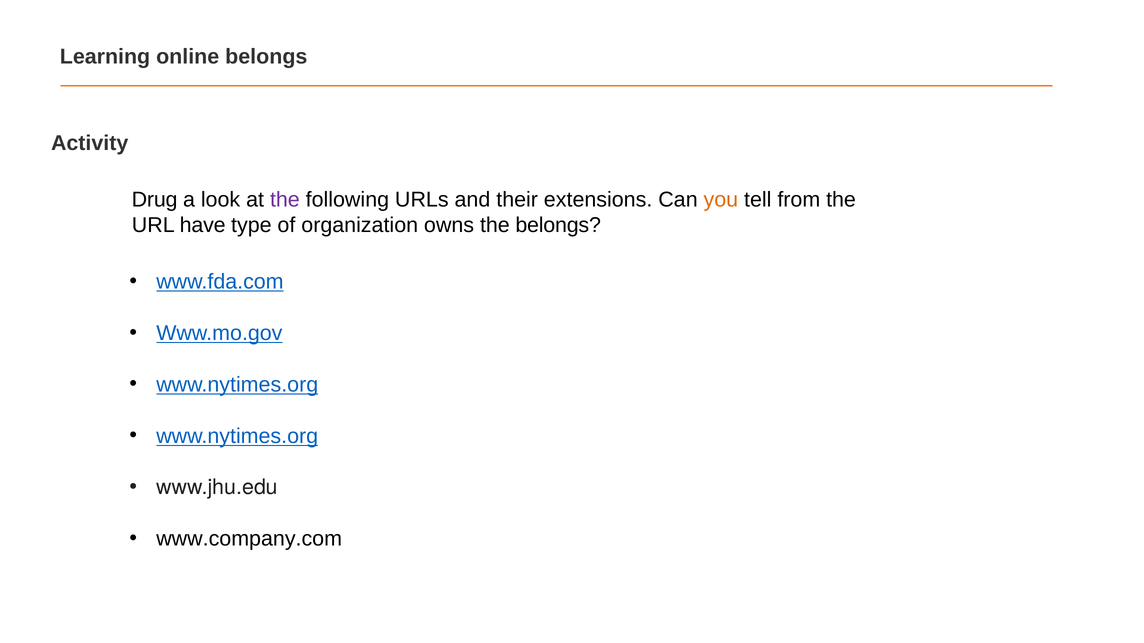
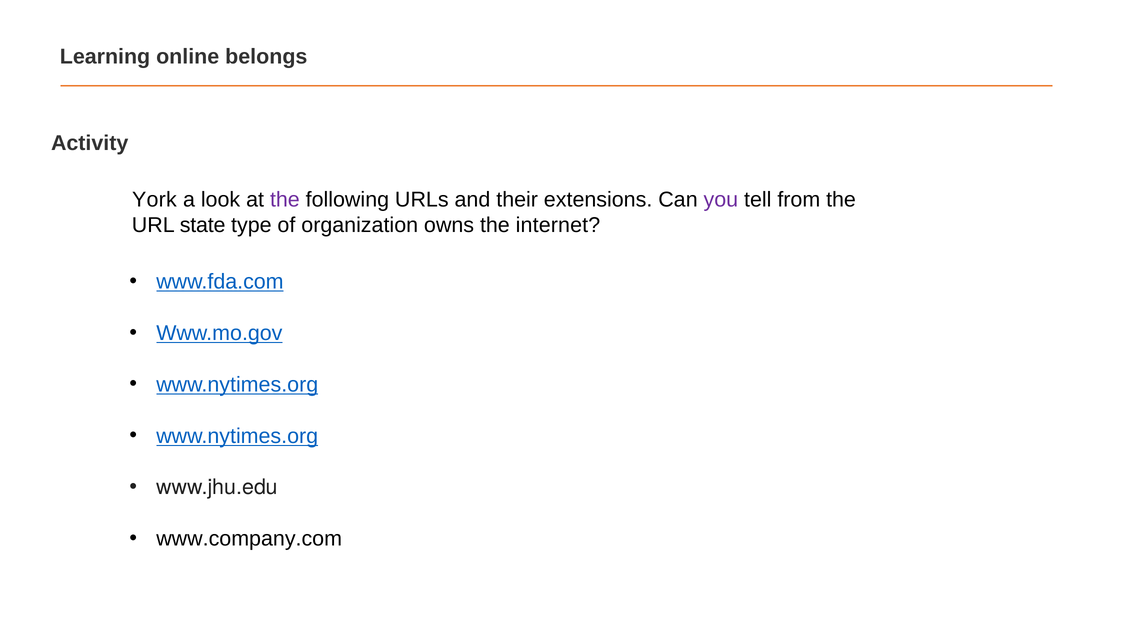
Drug: Drug -> York
you colour: orange -> purple
have: have -> state
the belongs: belongs -> internet
